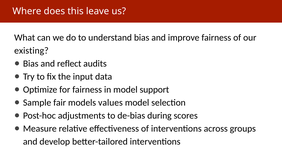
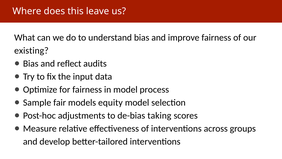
support: support -> process
values: values -> equity
during: during -> taking
